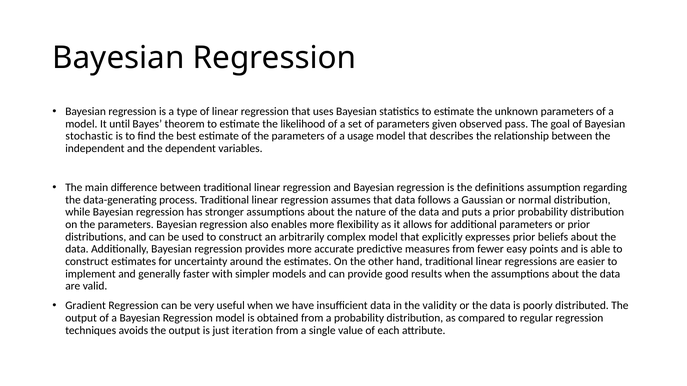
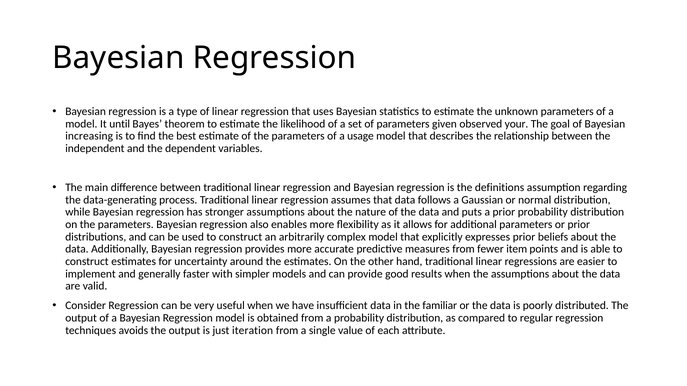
pass: pass -> your
stochastic: stochastic -> increasing
easy: easy -> item
Gradient: Gradient -> Consider
validity: validity -> familiar
